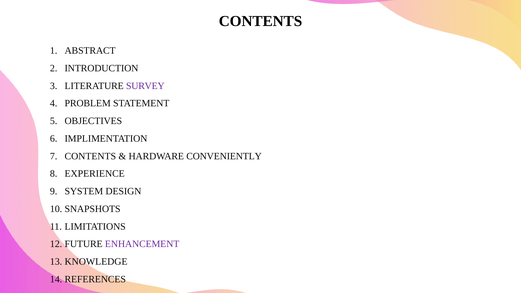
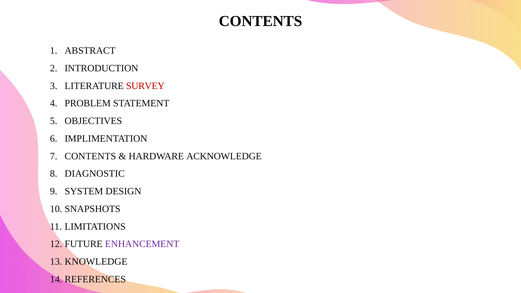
SURVEY colour: purple -> red
CONVENIENTLY: CONVENIENTLY -> ACKNOWLEDGE
EXPERIENCE: EXPERIENCE -> DIAGNOSTIC
